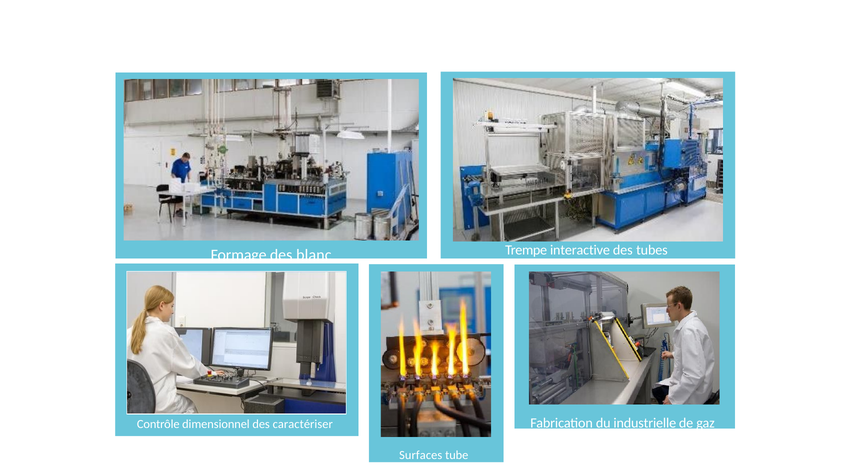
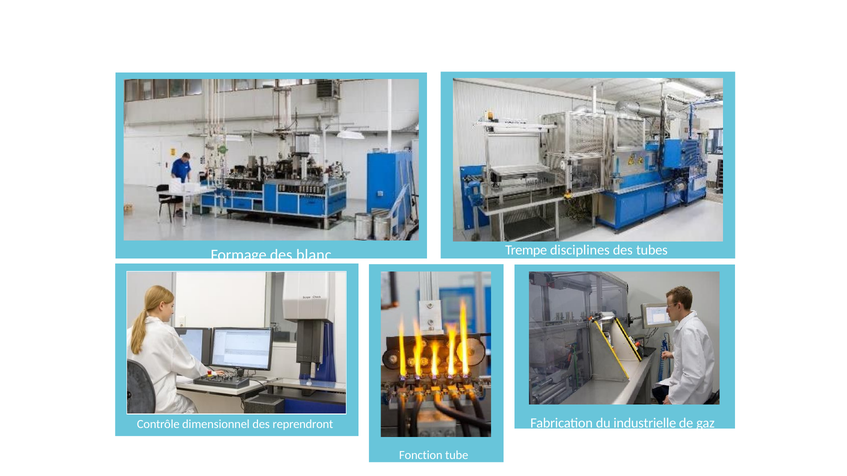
interactive: interactive -> disciplines
caractériser: caractériser -> reprendront
Surfaces: Surfaces -> Fonction
